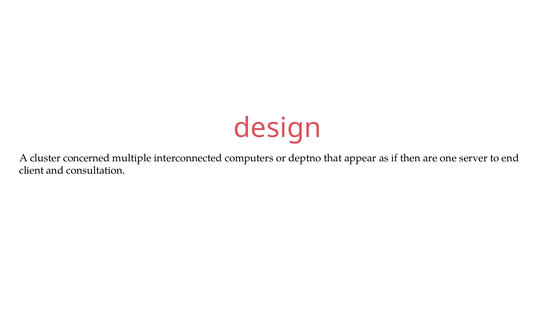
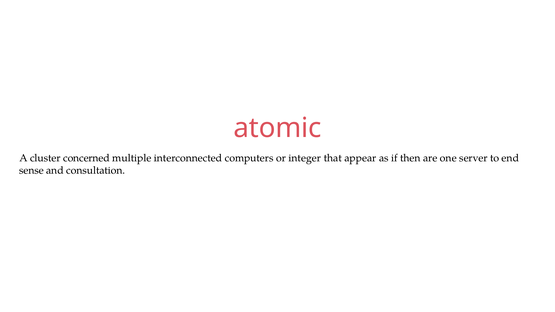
design: design -> atomic
deptno: deptno -> integer
client: client -> sense
